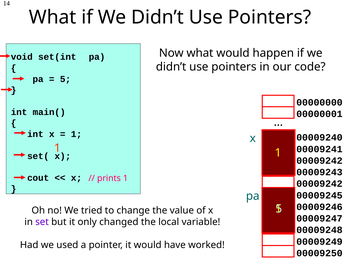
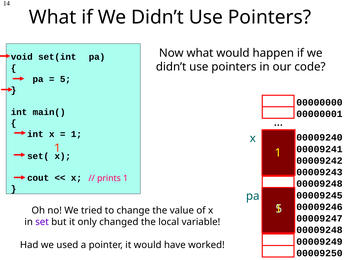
00009242 at (319, 183): 00009242 -> 00009248
